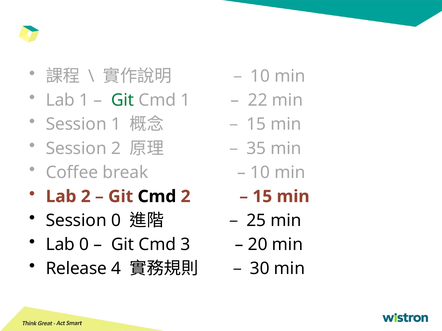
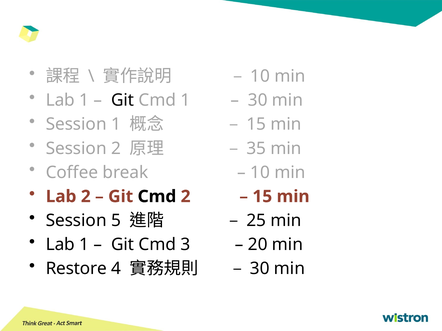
Git at (123, 100) colour: green -> black
22 at (258, 100): 22 -> 30
Session 0: 0 -> 5
0 at (84, 245): 0 -> 1
Release: Release -> Restore
